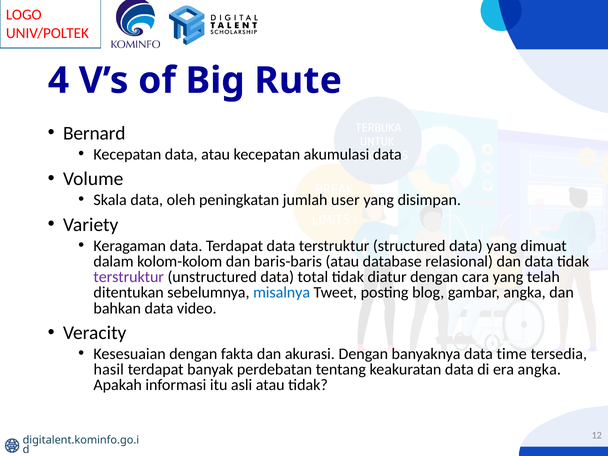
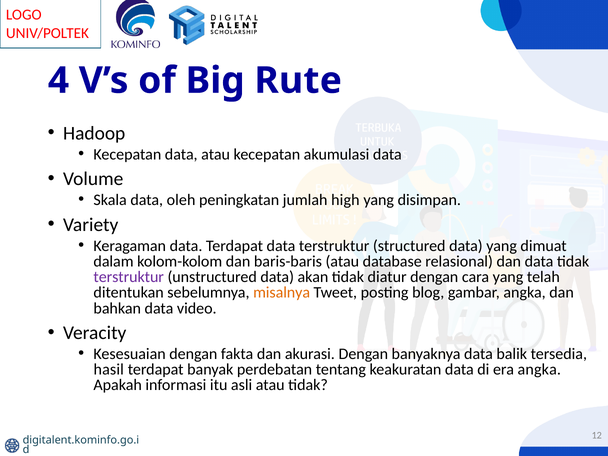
Bernard: Bernard -> Hadoop
user: user -> high
total: total -> akan
misalnya colour: blue -> orange
time: time -> balik
